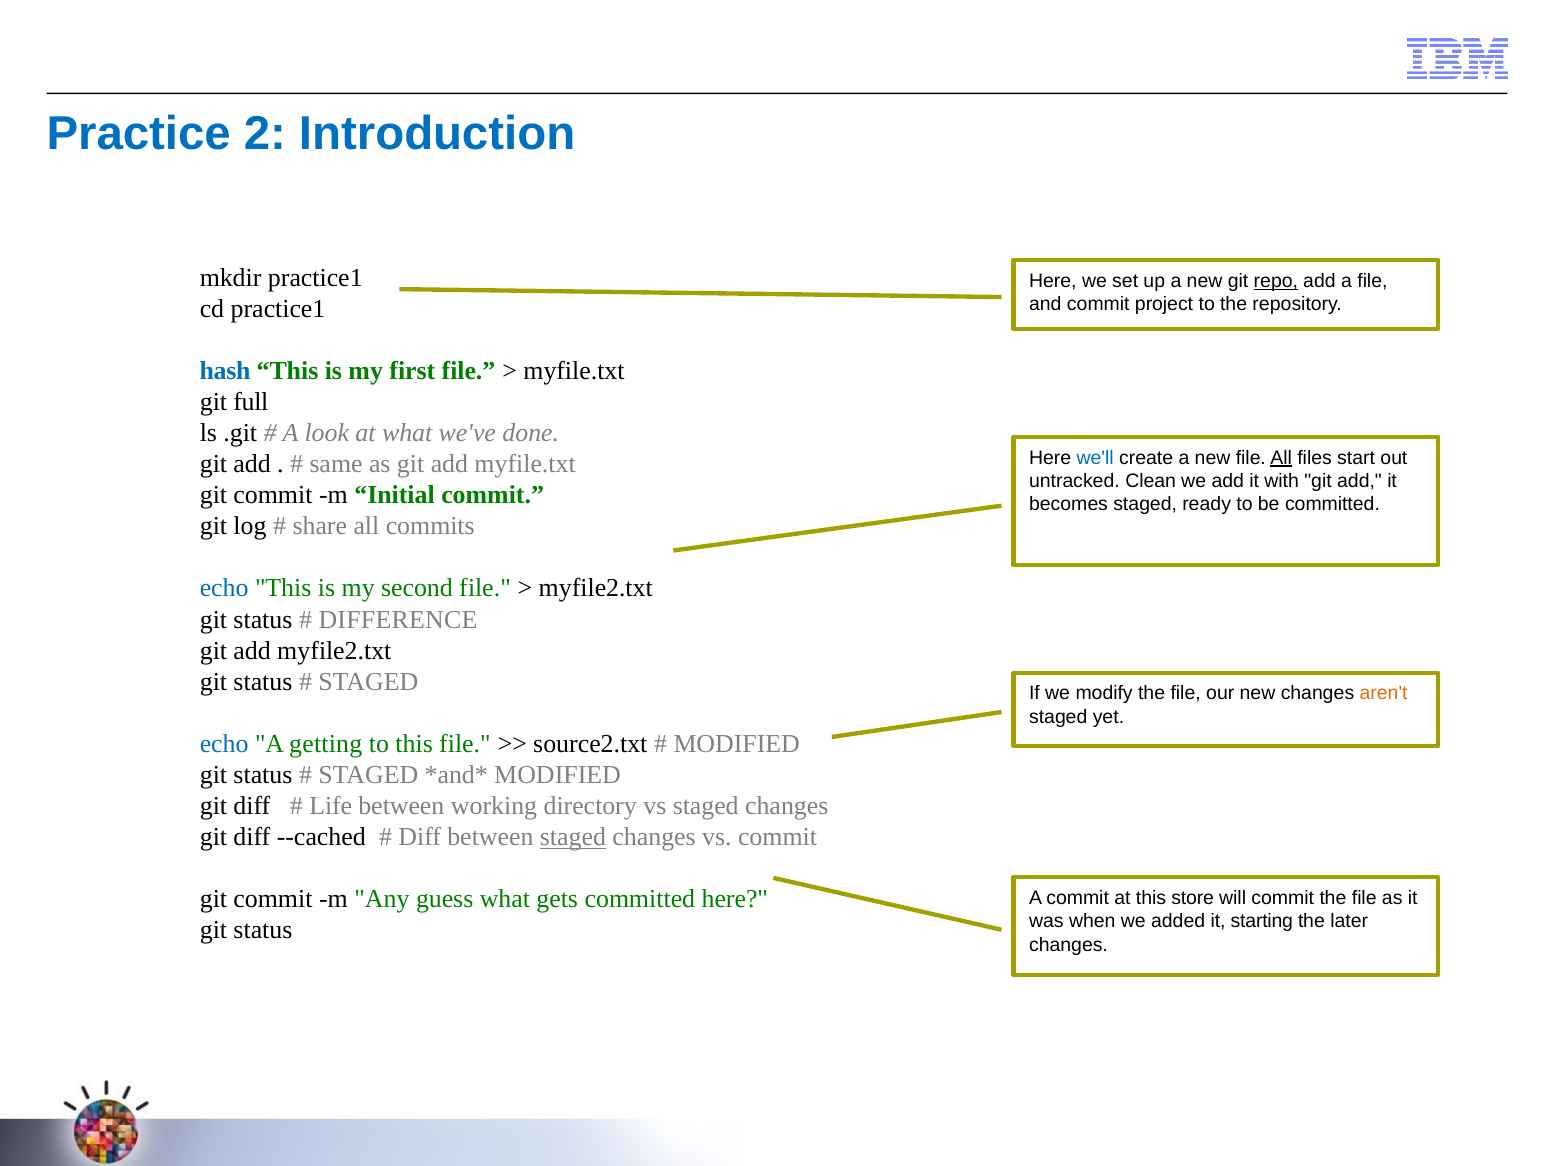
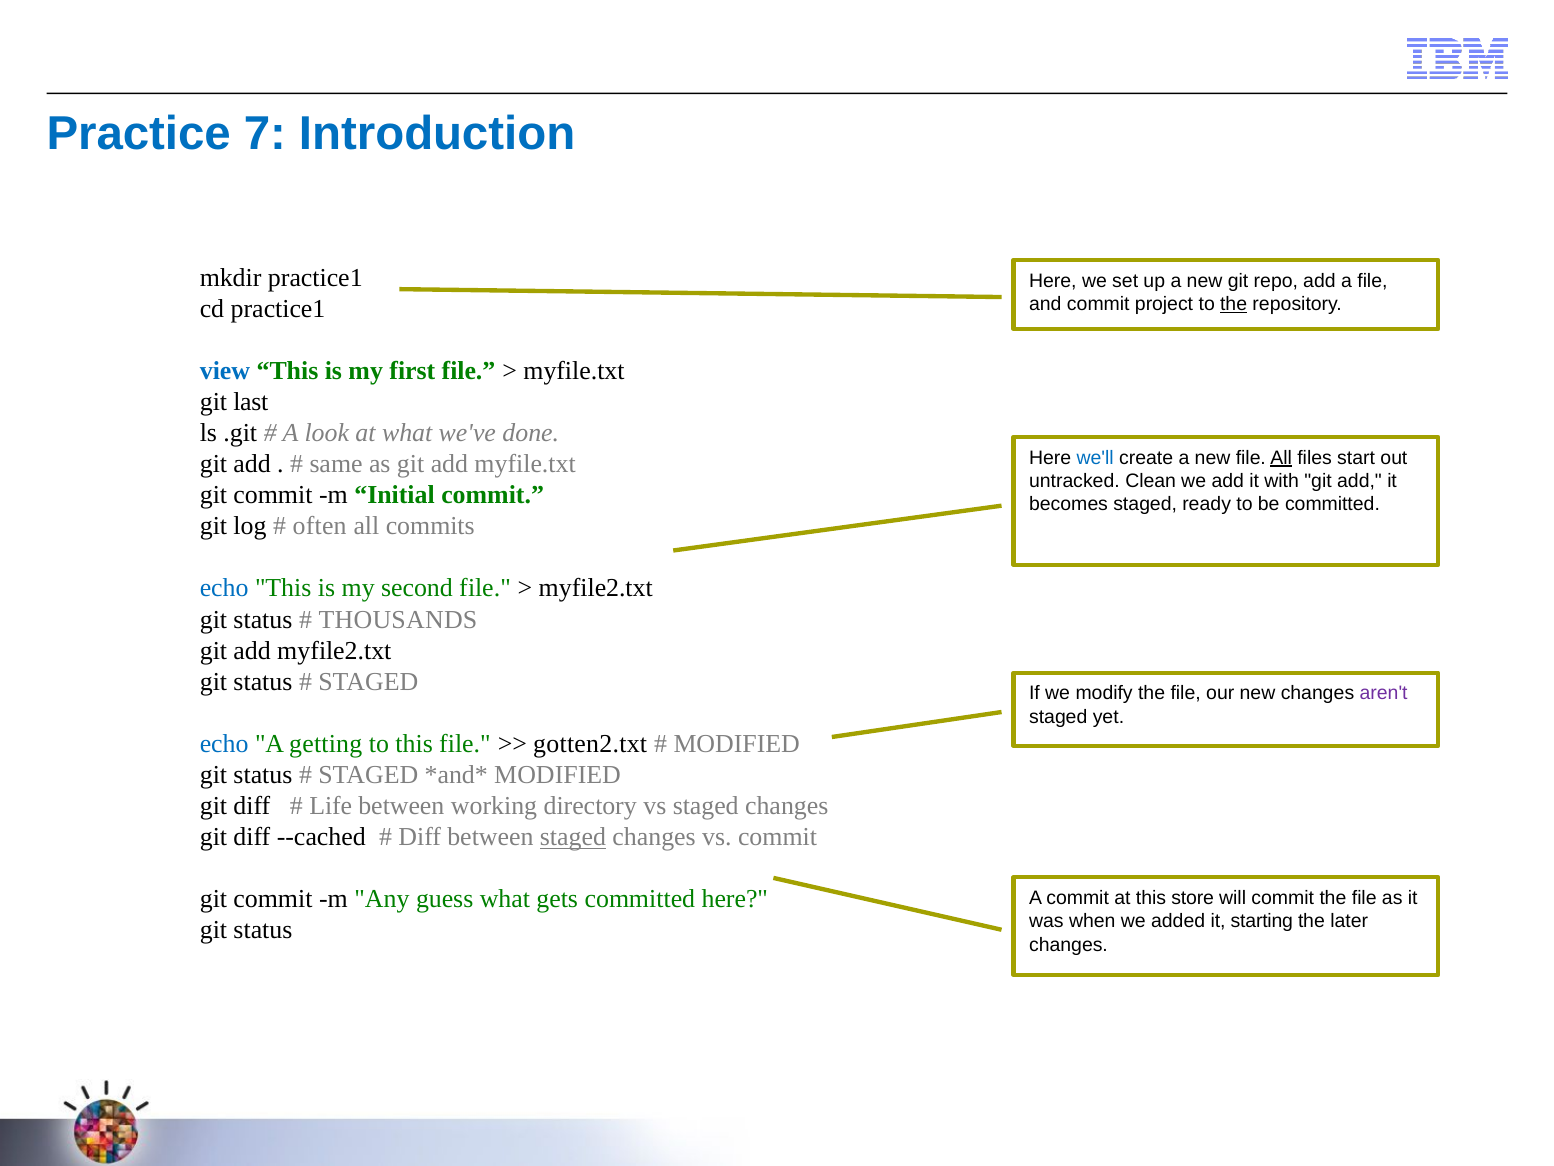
2: 2 -> 7
repo underline: present -> none
the at (1234, 304) underline: none -> present
hash: hash -> view
full: full -> last
share: share -> often
DIFFERENCE: DIFFERENCE -> THOUSANDS
aren't colour: orange -> purple
source2.txt: source2.txt -> gotten2.txt
